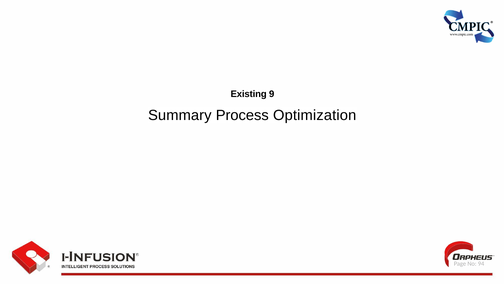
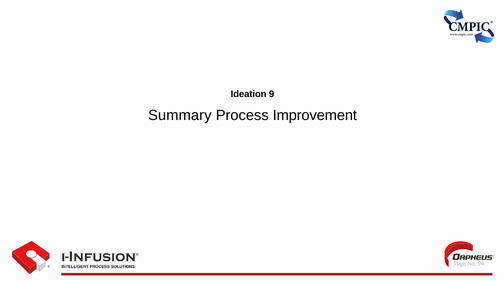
Existing: Existing -> Ideation
Optimization: Optimization -> Improvement
